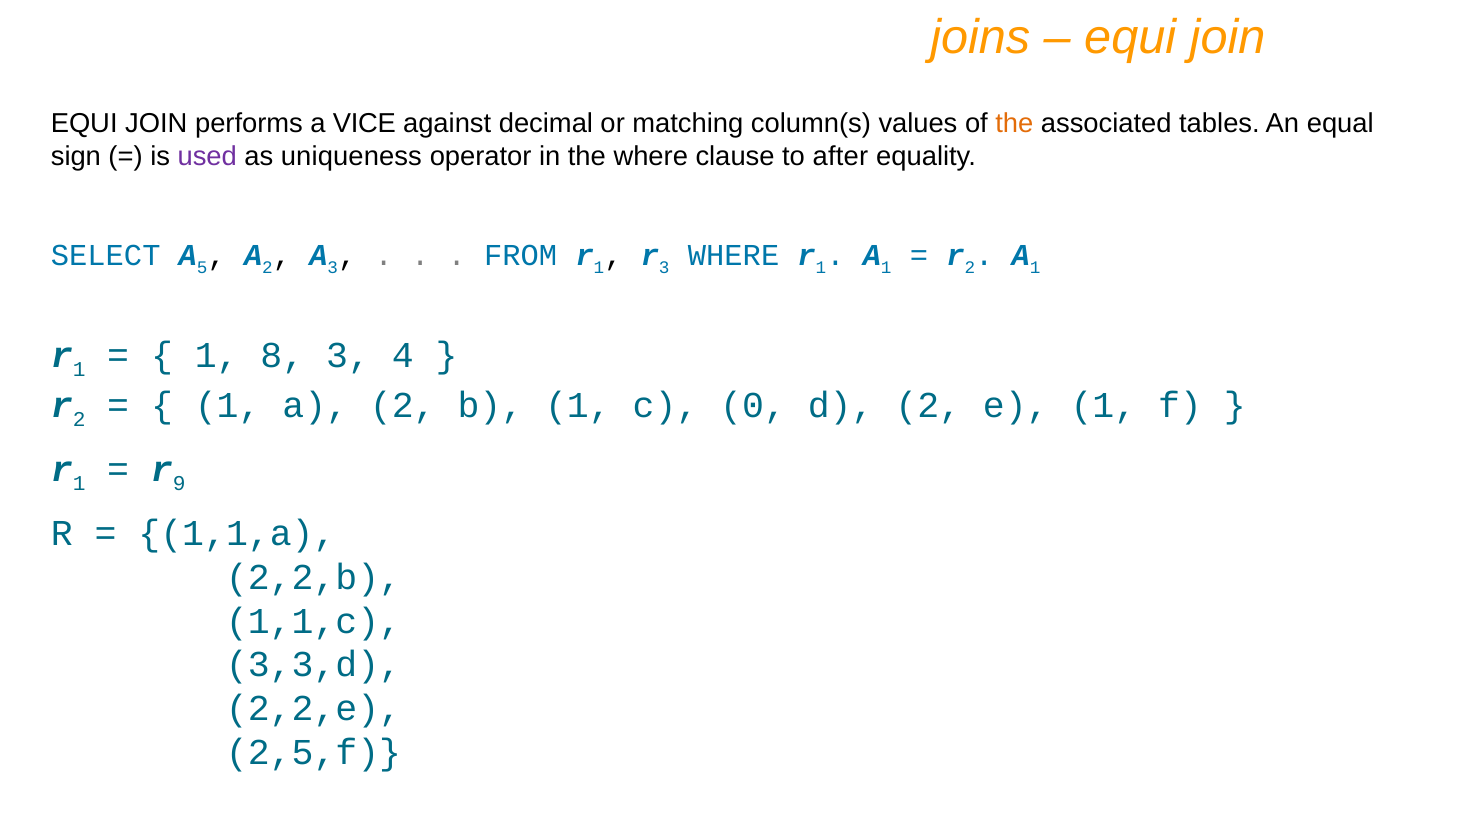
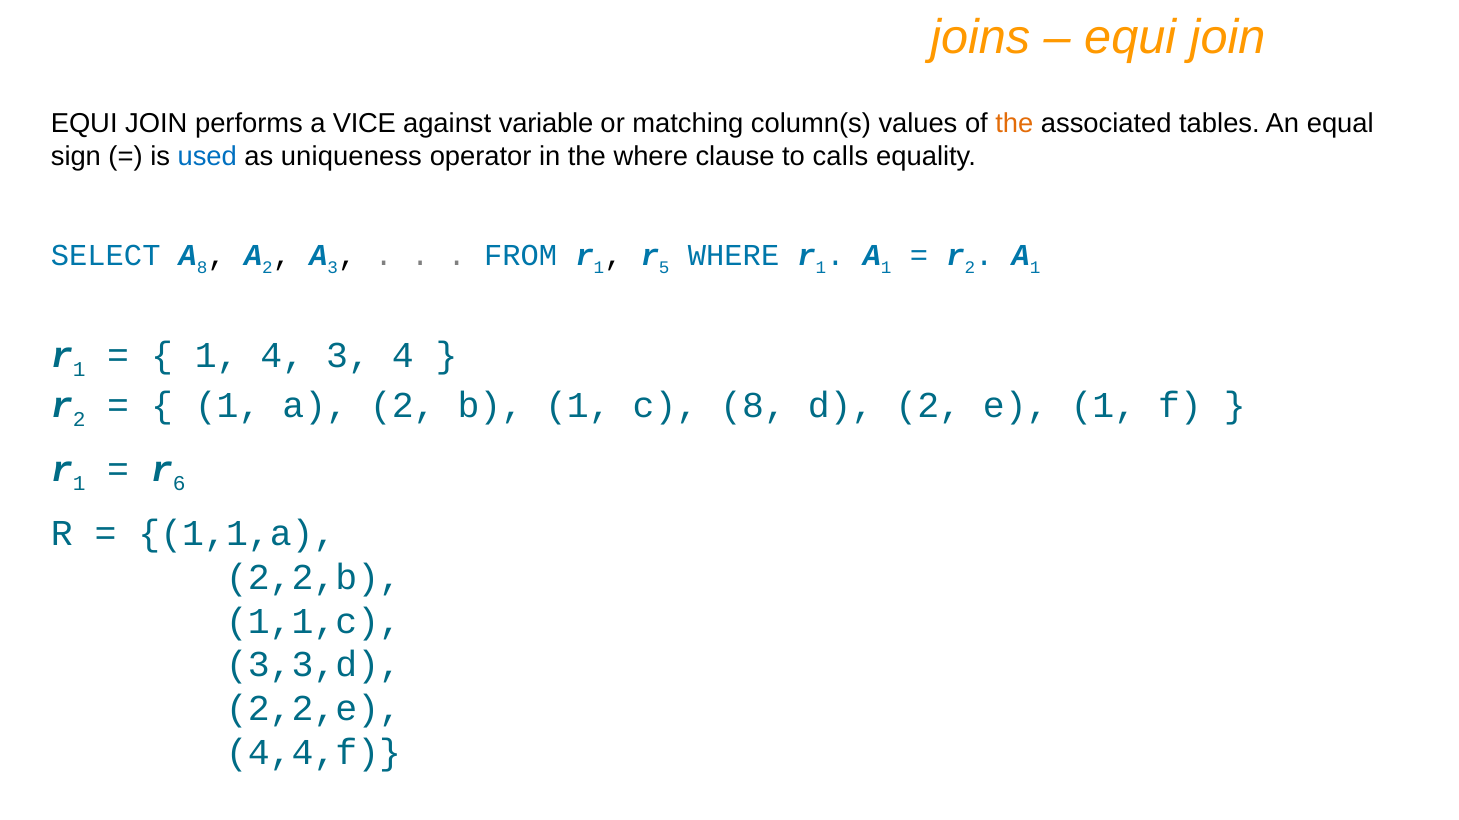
decimal: decimal -> variable
used colour: purple -> blue
after: after -> calls
A 5: 5 -> 8
r 3: 3 -> 5
1 8: 8 -> 4
c 0: 0 -> 8
9: 9 -> 6
2,5,f: 2,5,f -> 4,4,f
